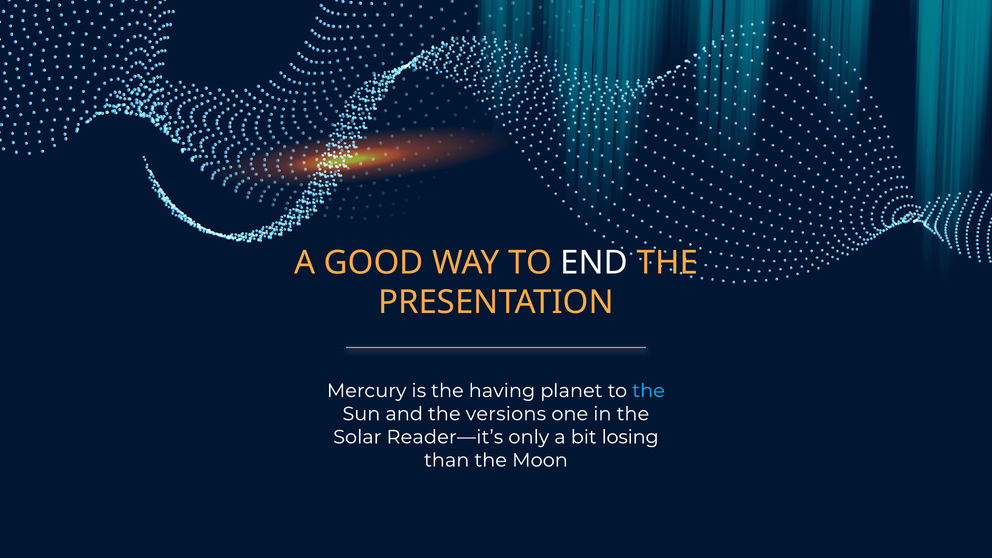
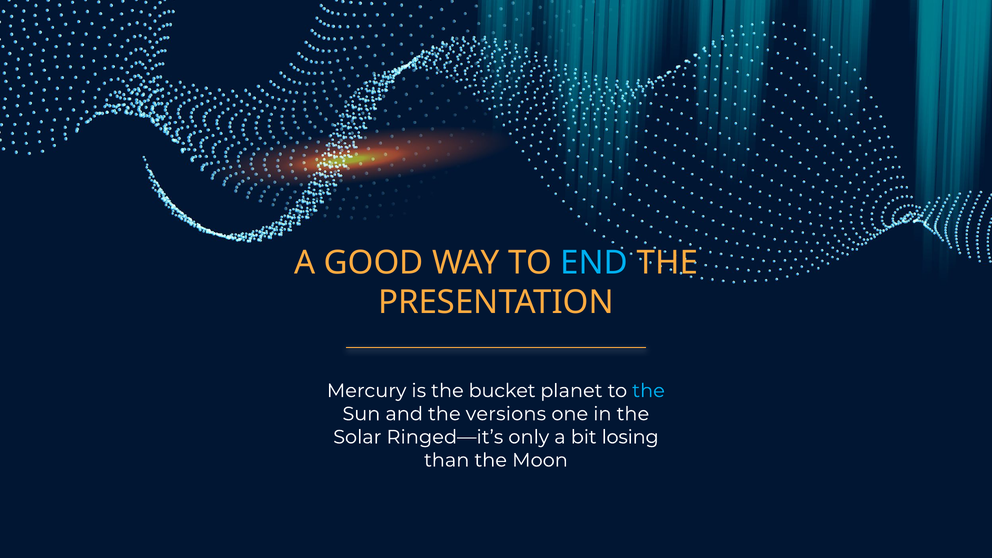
END colour: white -> light blue
having: having -> bucket
Reader—it’s: Reader—it’s -> Ringed—it’s
